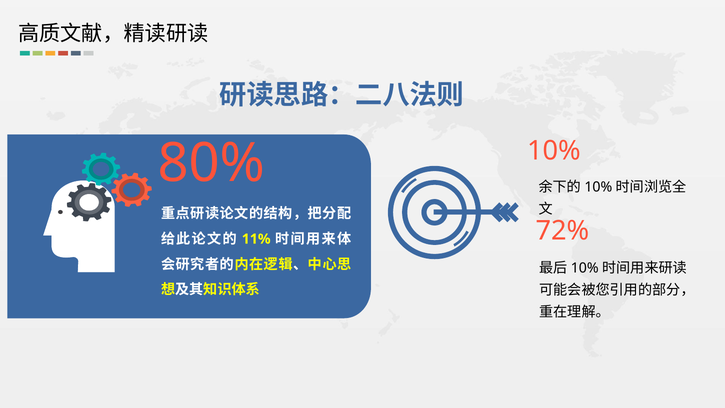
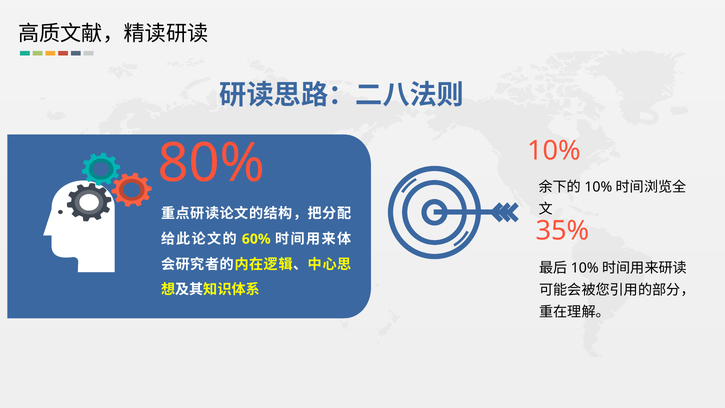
72%: 72% -> 35%
11%: 11% -> 60%
